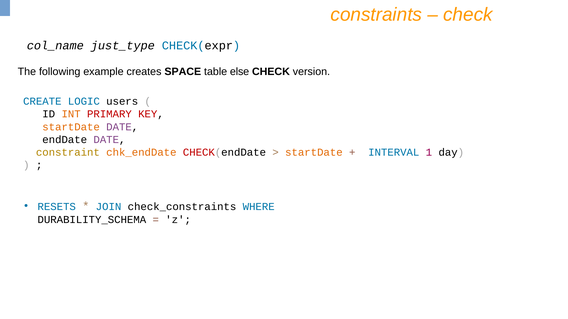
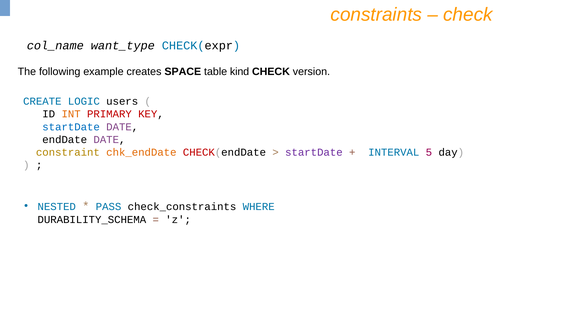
just_type: just_type -> want_type
else: else -> kind
startDate at (71, 127) colour: orange -> blue
startDate at (314, 153) colour: orange -> purple
1: 1 -> 5
RESETS: RESETS -> NESTED
JOIN: JOIN -> PASS
